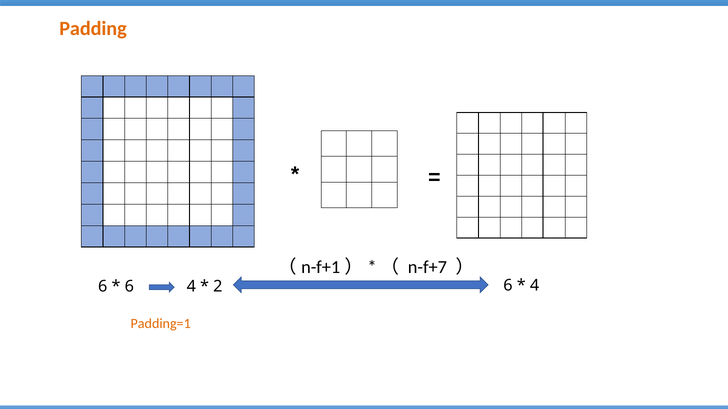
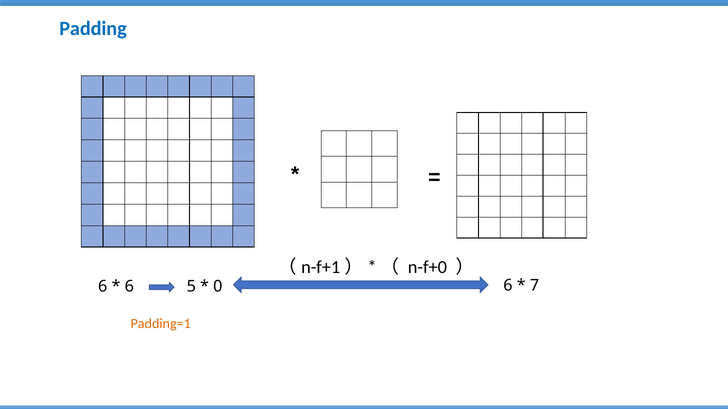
Padding colour: orange -> blue
n-f+7: n-f+7 -> n-f+0
4 at (535, 286): 4 -> 7
6 4: 4 -> 5
2: 2 -> 0
